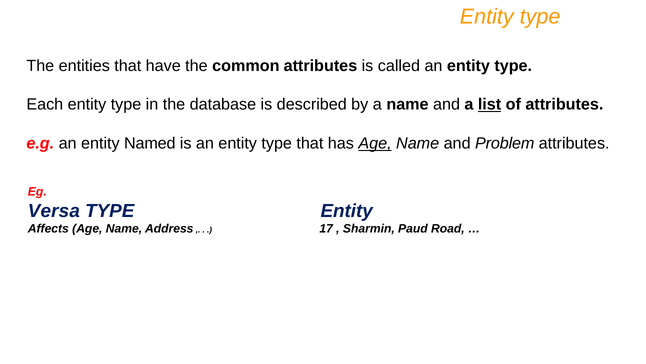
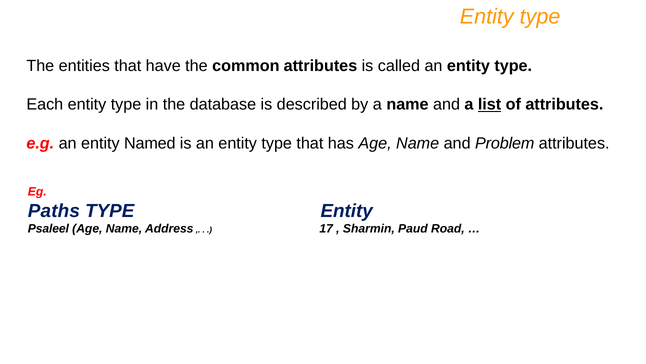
Age at (375, 143) underline: present -> none
Versa: Versa -> Paths
Affects: Affects -> Psaleel
